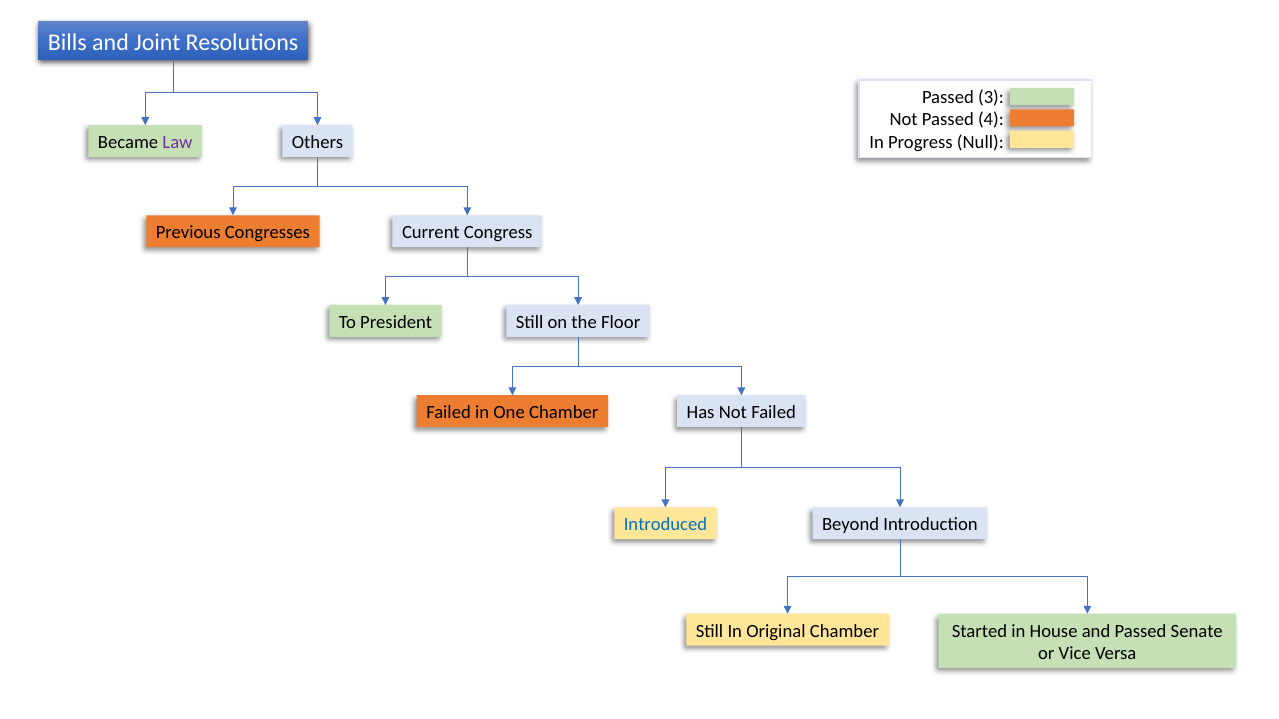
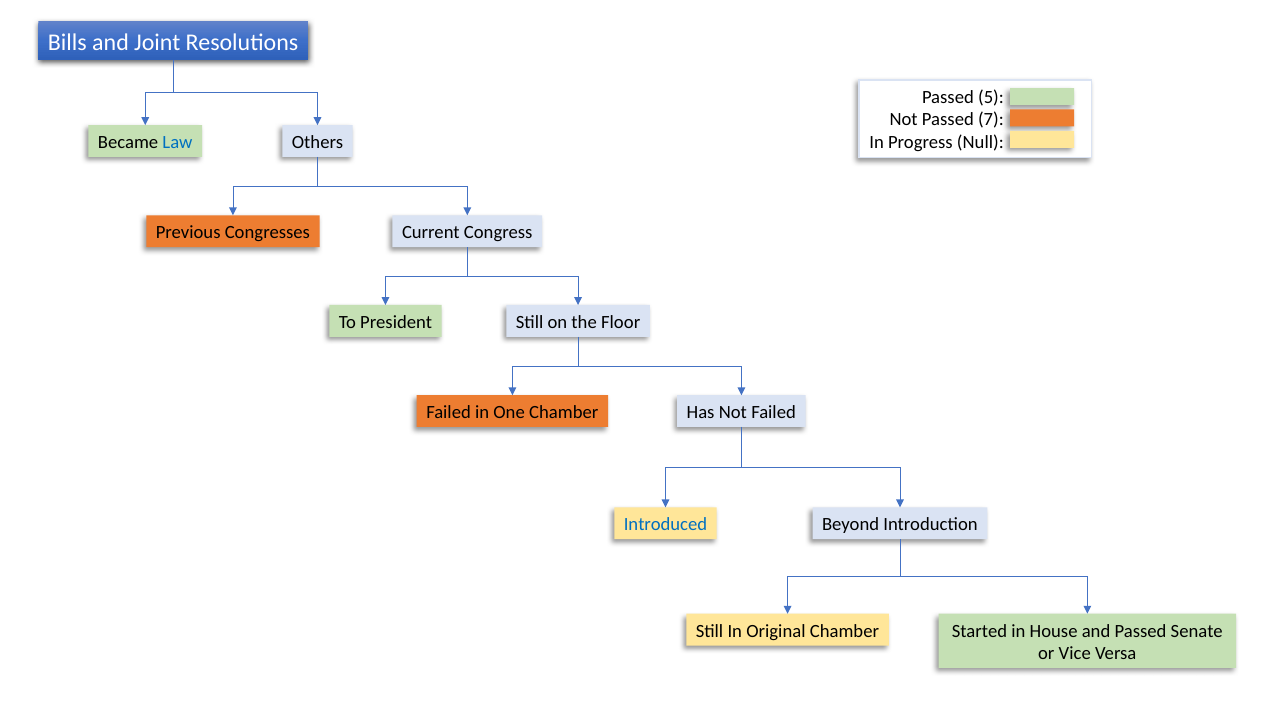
3: 3 -> 5
4: 4 -> 7
Law colour: purple -> blue
